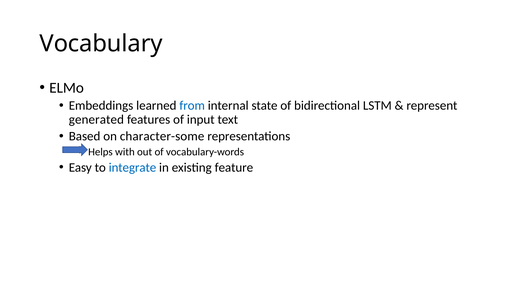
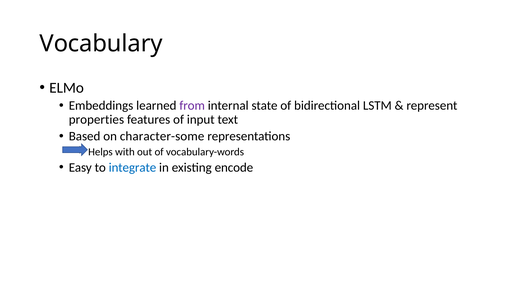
from colour: blue -> purple
generated: generated -> properties
feature: feature -> encode
